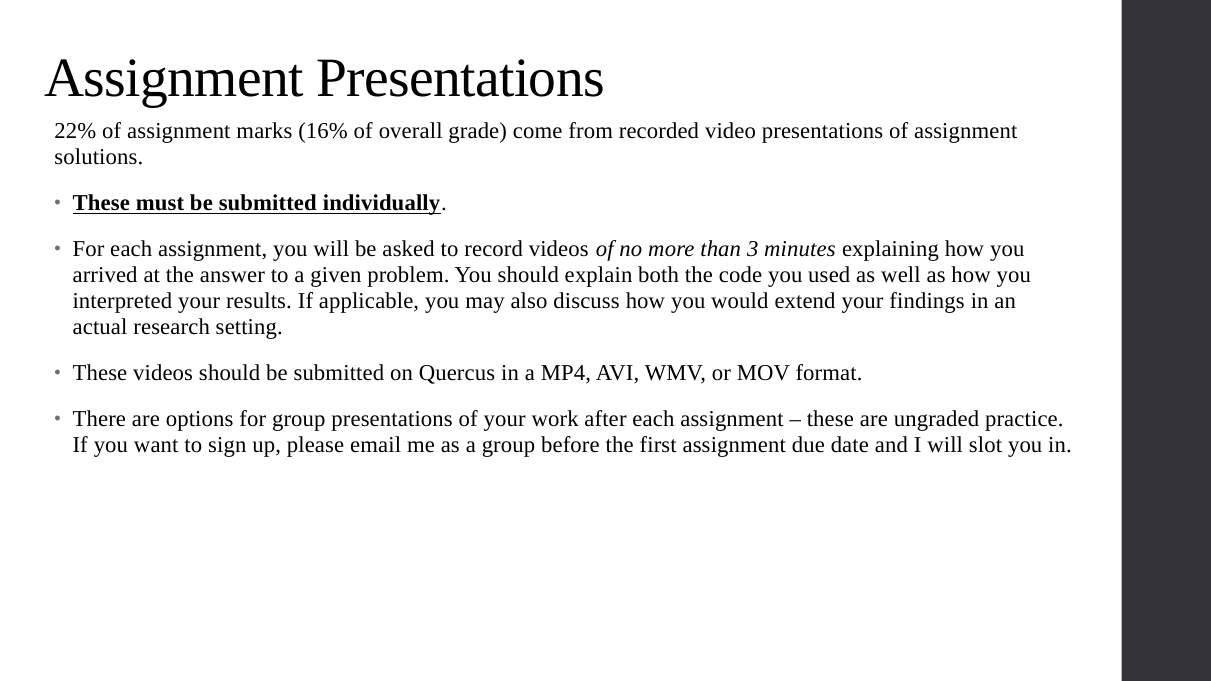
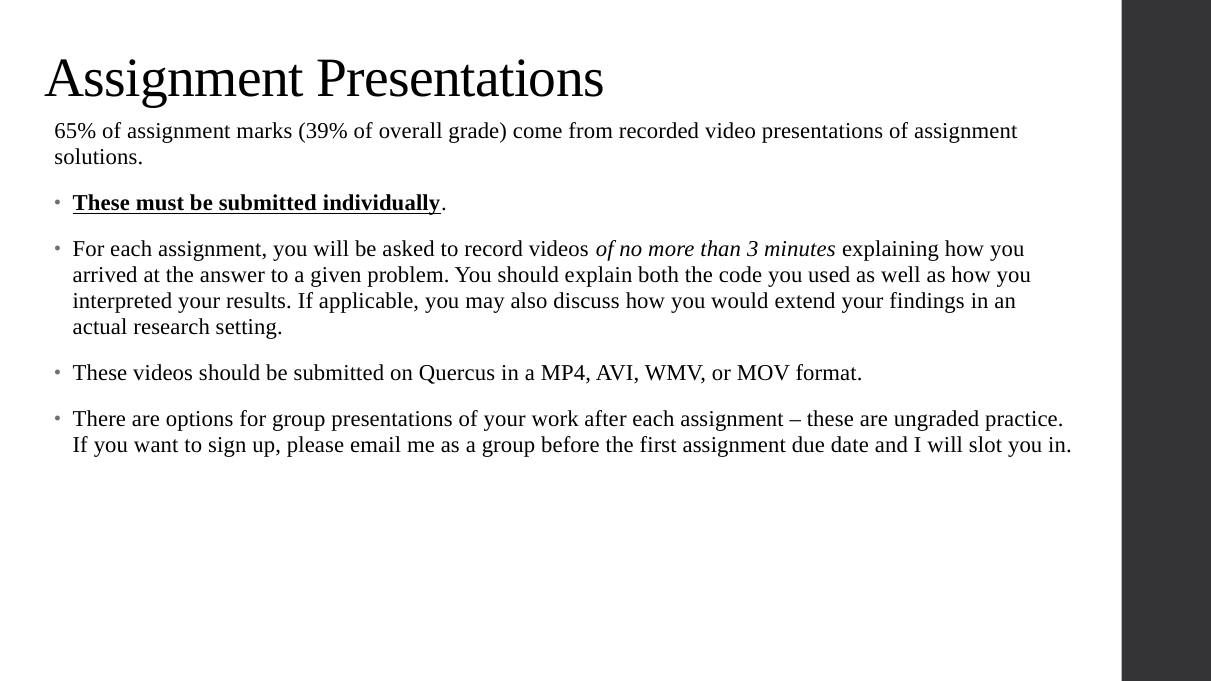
22%: 22% -> 65%
16%: 16% -> 39%
